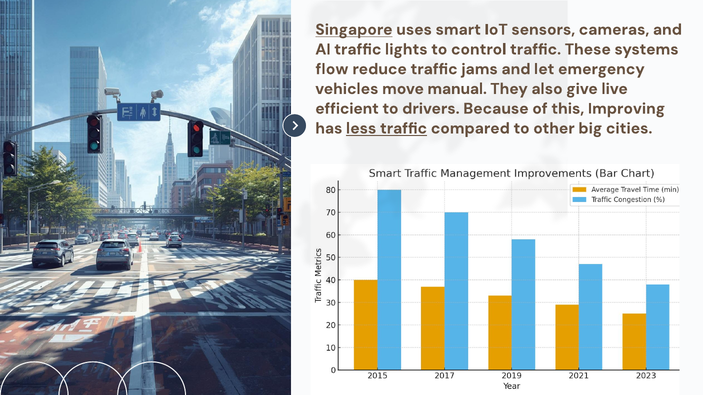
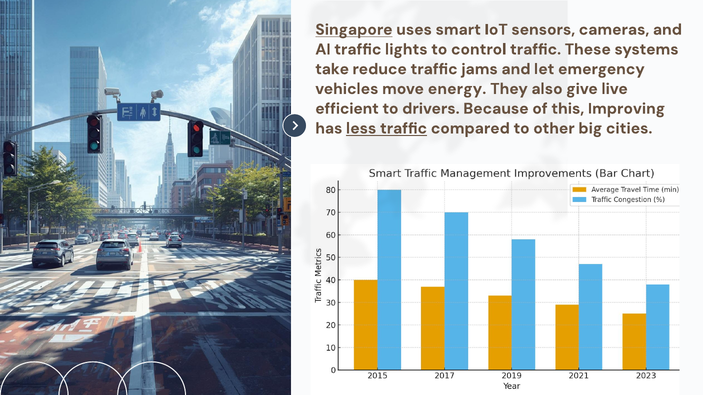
flow: flow -> take
manual: manual -> energy
